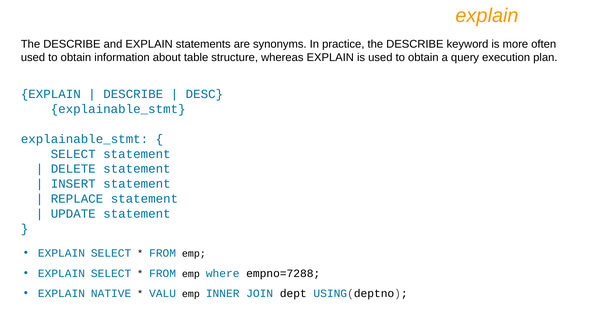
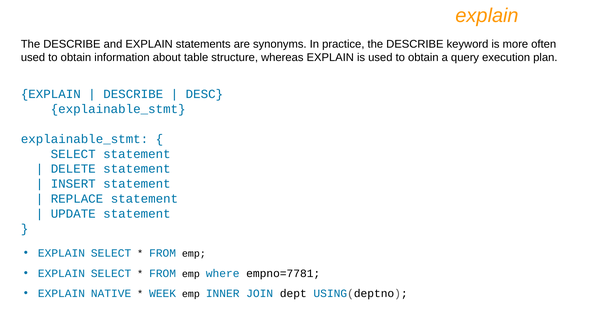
empno=7288: empno=7288 -> empno=7781
VALU: VALU -> WEEK
